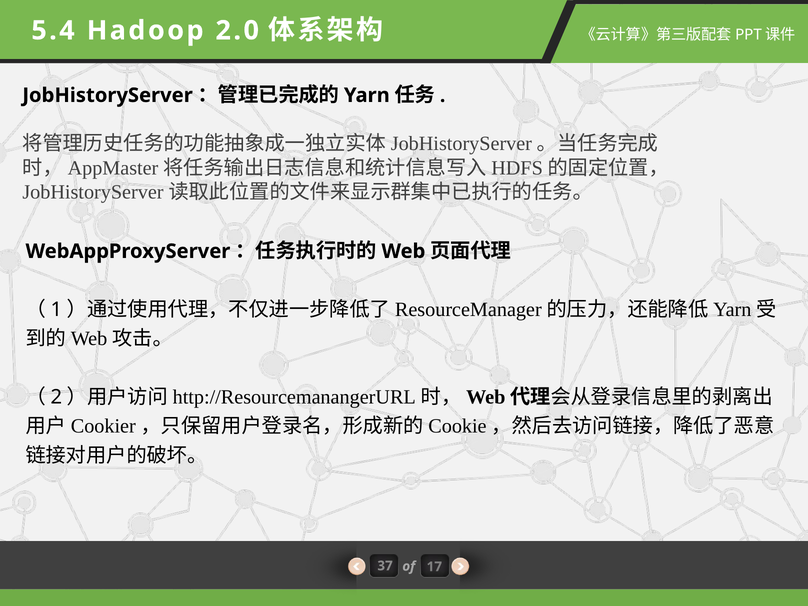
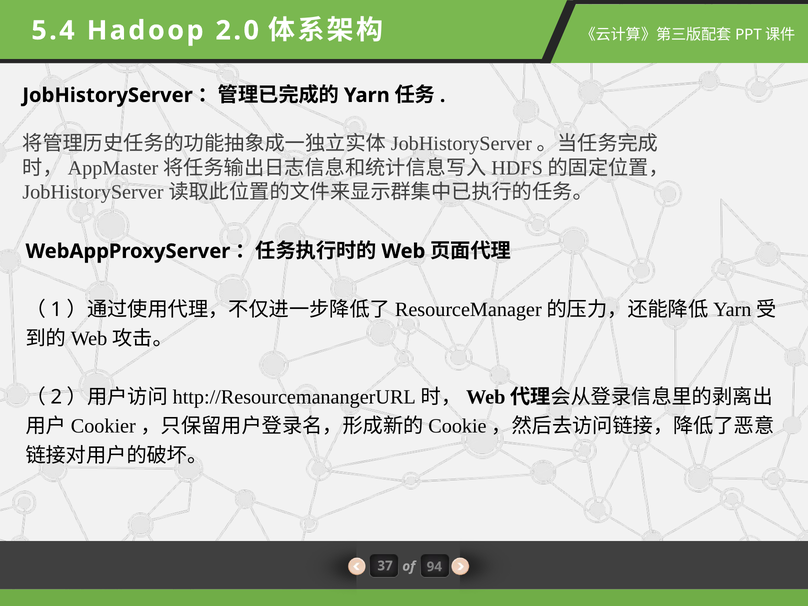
17: 17 -> 94
